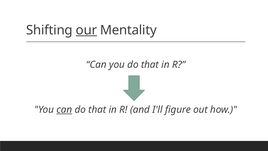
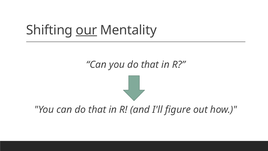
can at (64, 110) underline: present -> none
